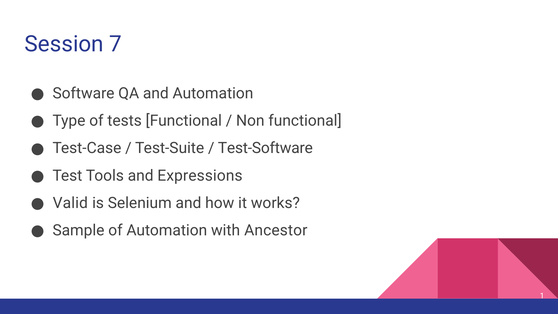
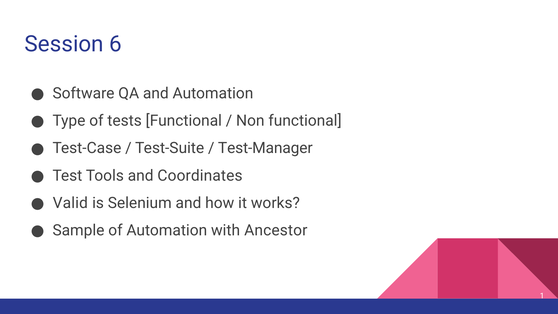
7: 7 -> 6
Test-Software: Test-Software -> Test-Manager
Expressions: Expressions -> Coordinates
